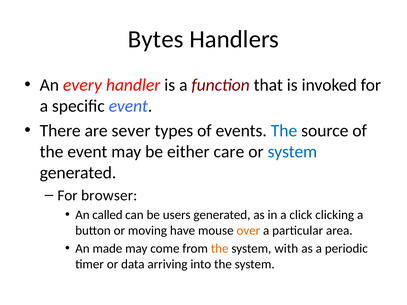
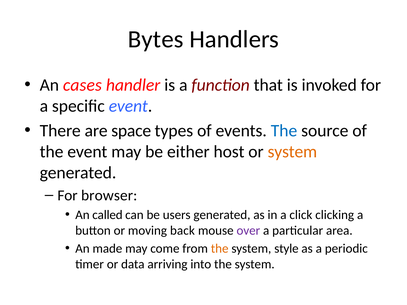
every: every -> cases
sever: sever -> space
care: care -> host
system at (292, 152) colour: blue -> orange
have: have -> back
over colour: orange -> purple
with: with -> style
